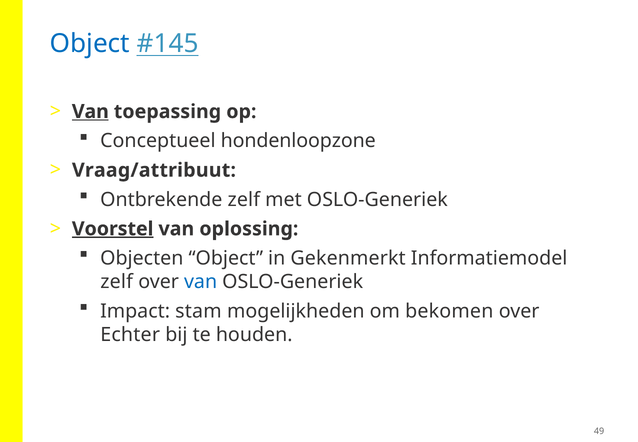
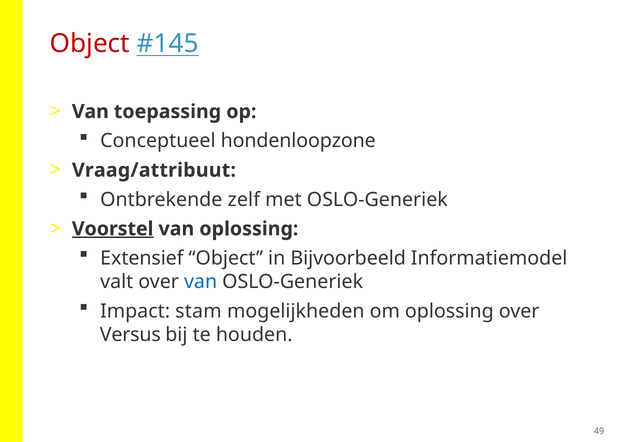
Object at (90, 43) colour: blue -> red
Van at (90, 112) underline: present -> none
Objecten: Objecten -> Extensief
Gekenmerkt: Gekenmerkt -> Bijvoorbeeld
zelf at (117, 282): zelf -> valt
om bekomen: bekomen -> oplossing
Echter: Echter -> Versus
